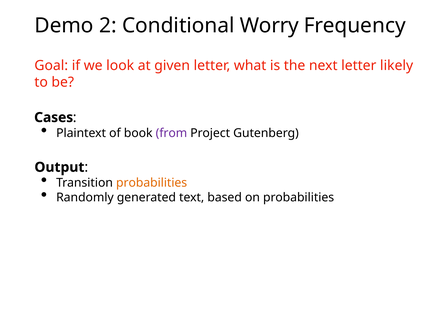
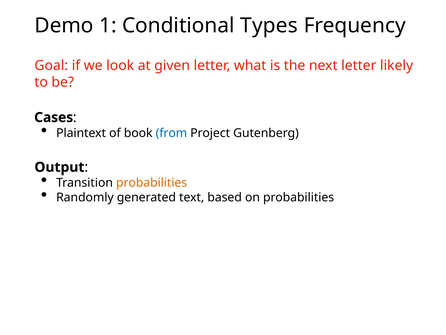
2: 2 -> 1
Worry: Worry -> Types
from colour: purple -> blue
